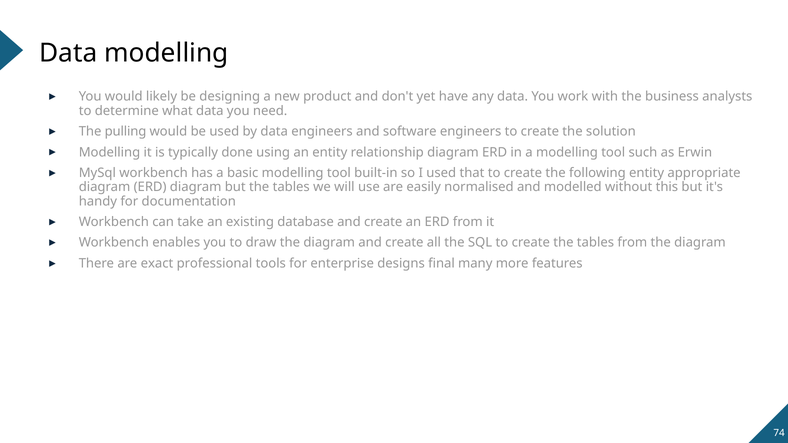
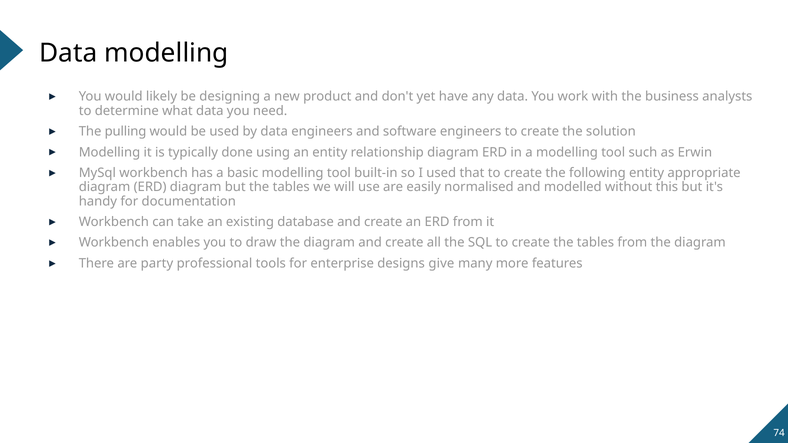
exact: exact -> party
final: final -> give
